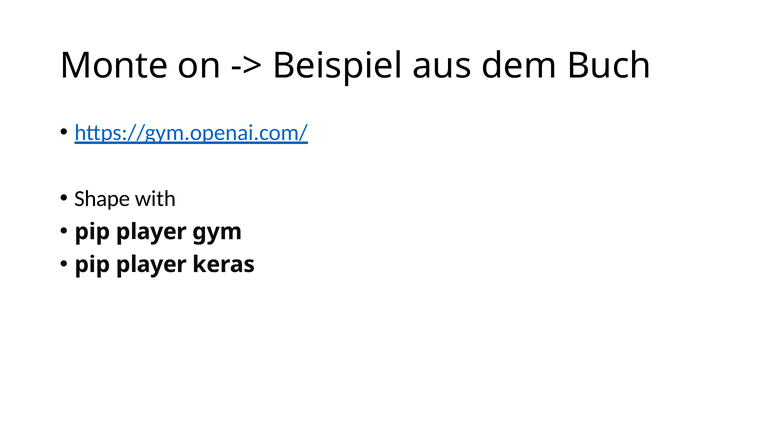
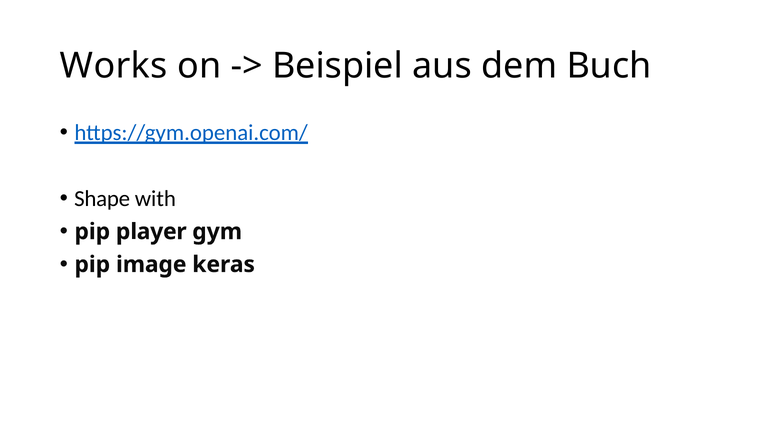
Monte: Monte -> Works
player at (151, 264): player -> image
